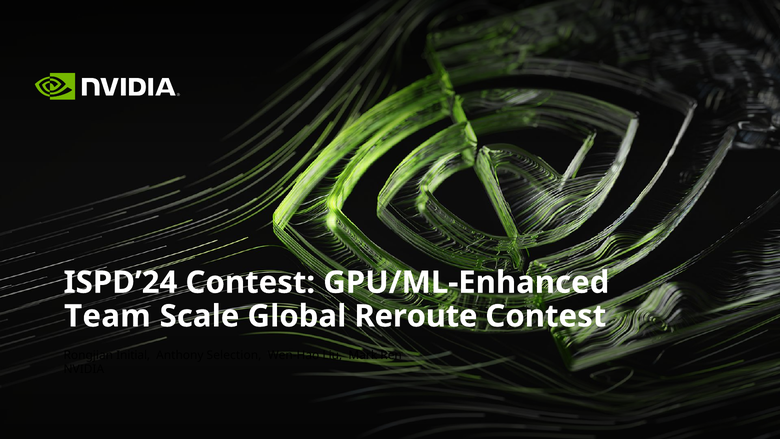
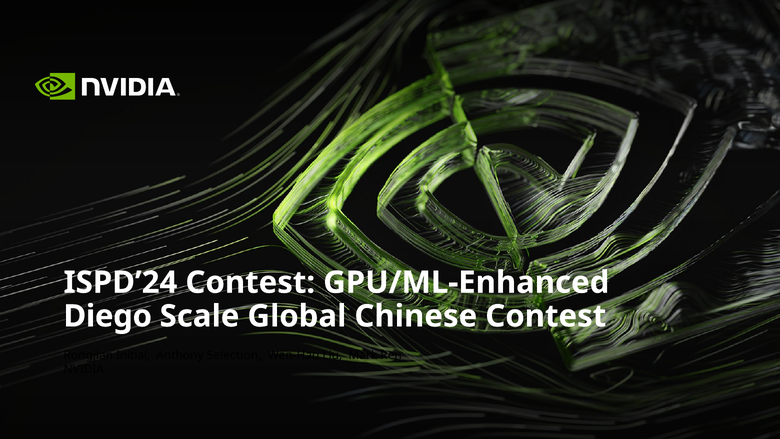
Team: Team -> Diego
Reroute: Reroute -> Chinese
